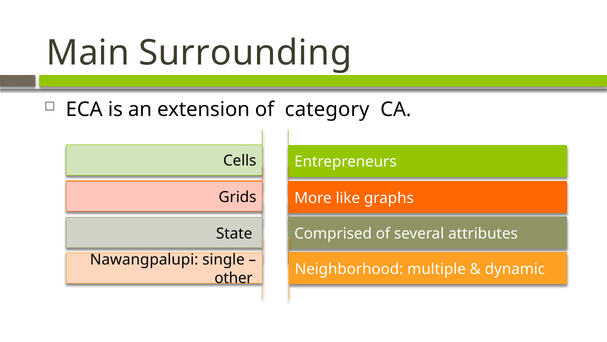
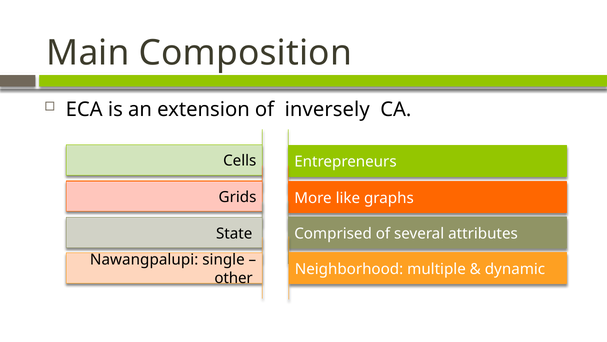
Surrounding: Surrounding -> Composition
category: category -> inversely
